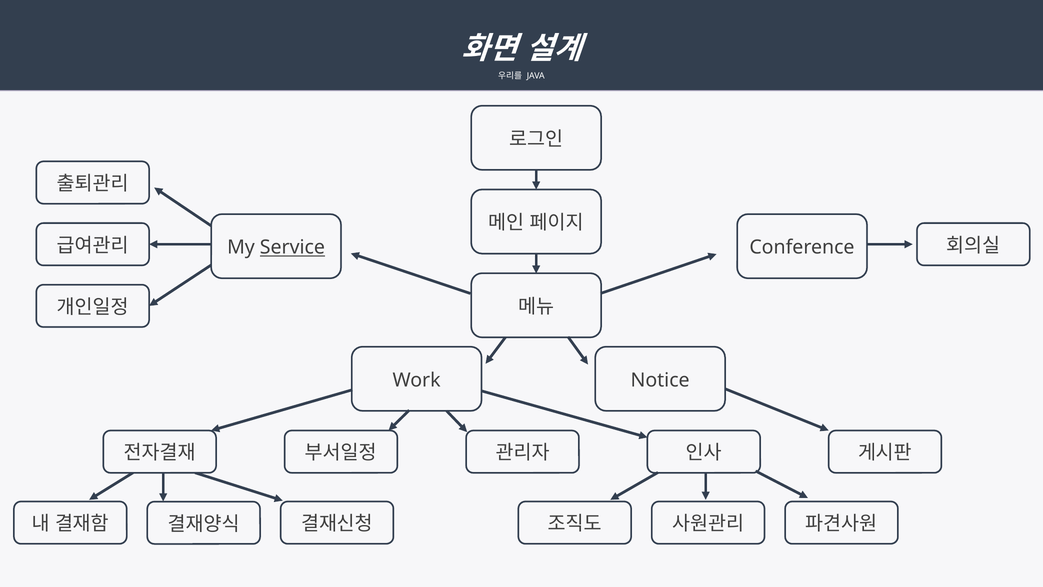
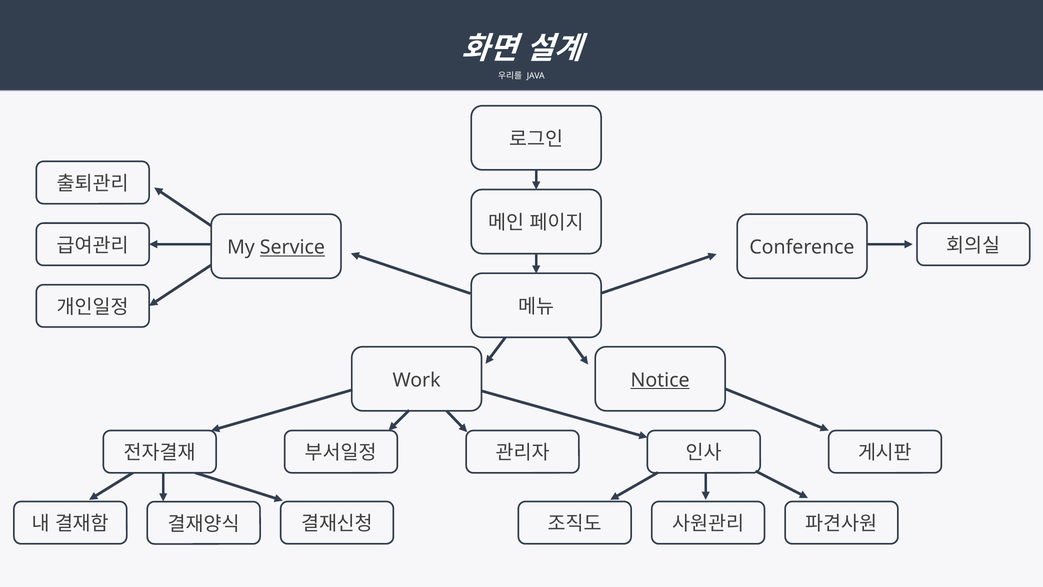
Notice underline: none -> present
